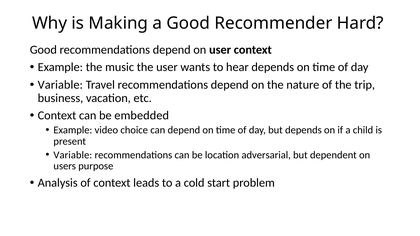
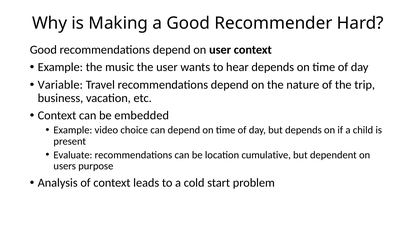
Variable at (73, 155): Variable -> Evaluate
adversarial: adversarial -> cumulative
